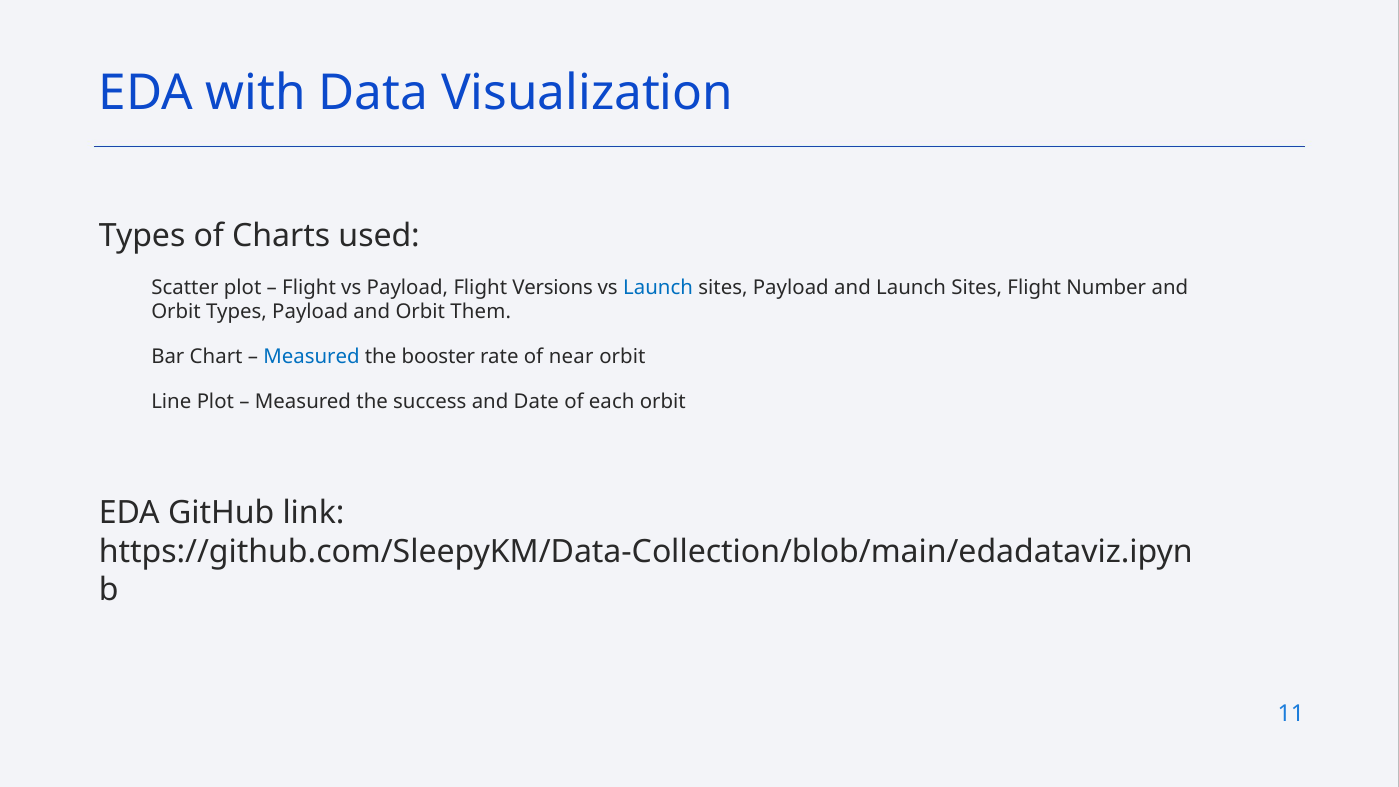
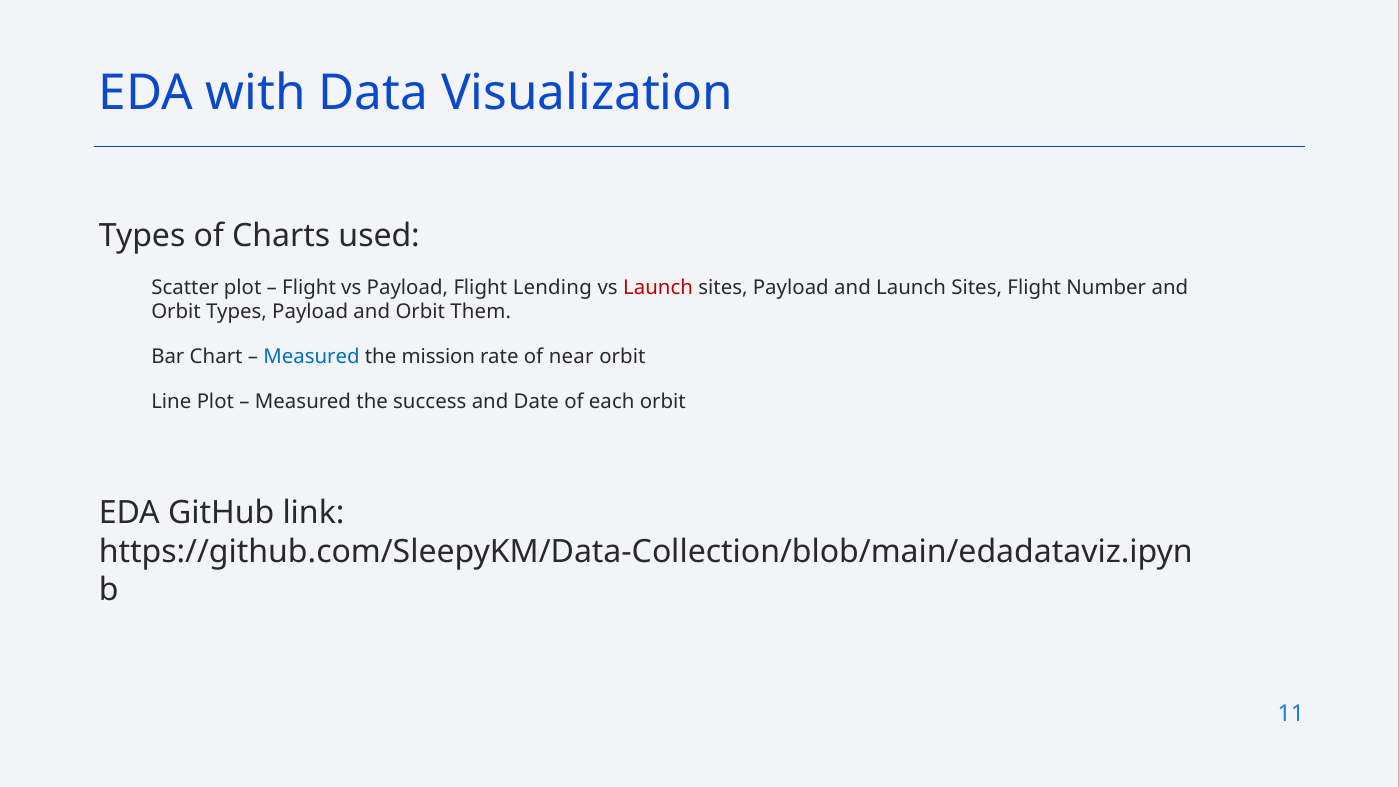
Versions: Versions -> Lending
Launch at (658, 287) colour: blue -> red
booster: booster -> mission
